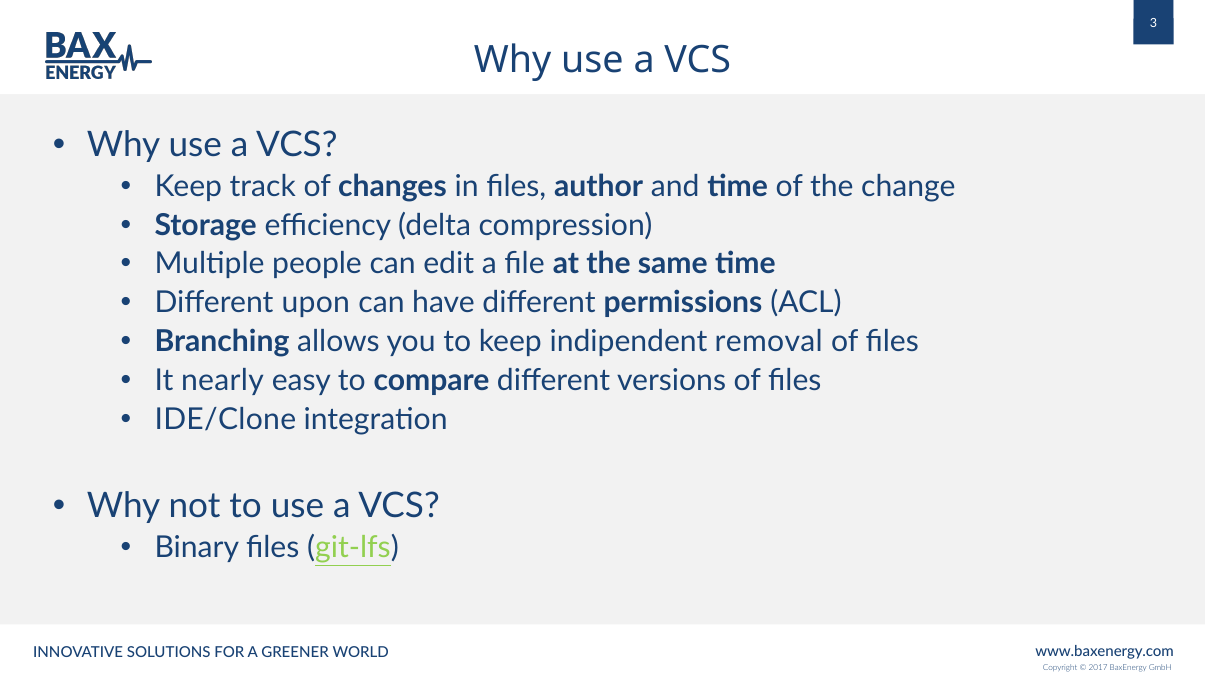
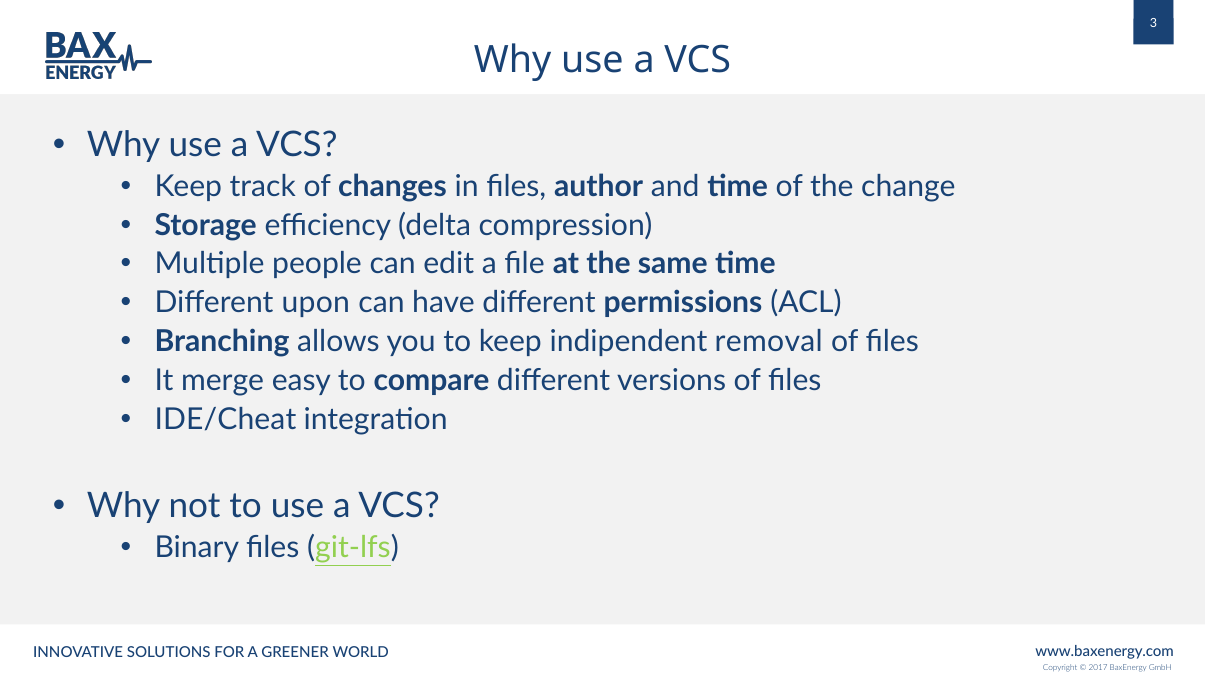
nearly: nearly -> merge
IDE/Clone: IDE/Clone -> IDE/Cheat
